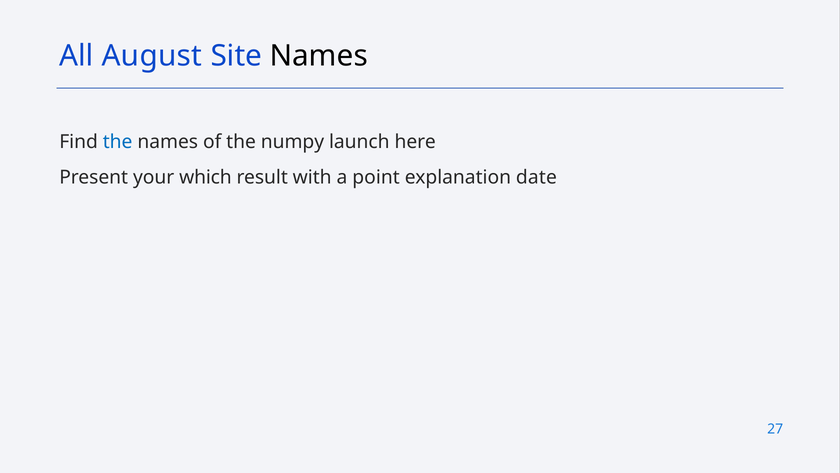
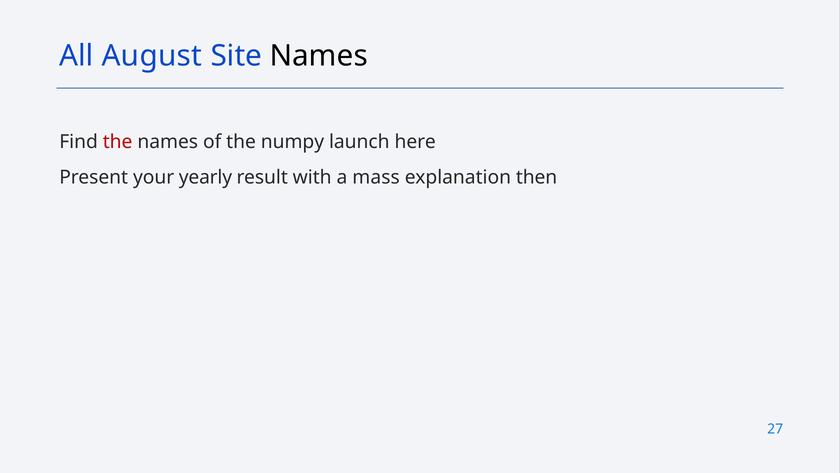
the at (118, 142) colour: blue -> red
which: which -> yearly
point: point -> mass
date: date -> then
